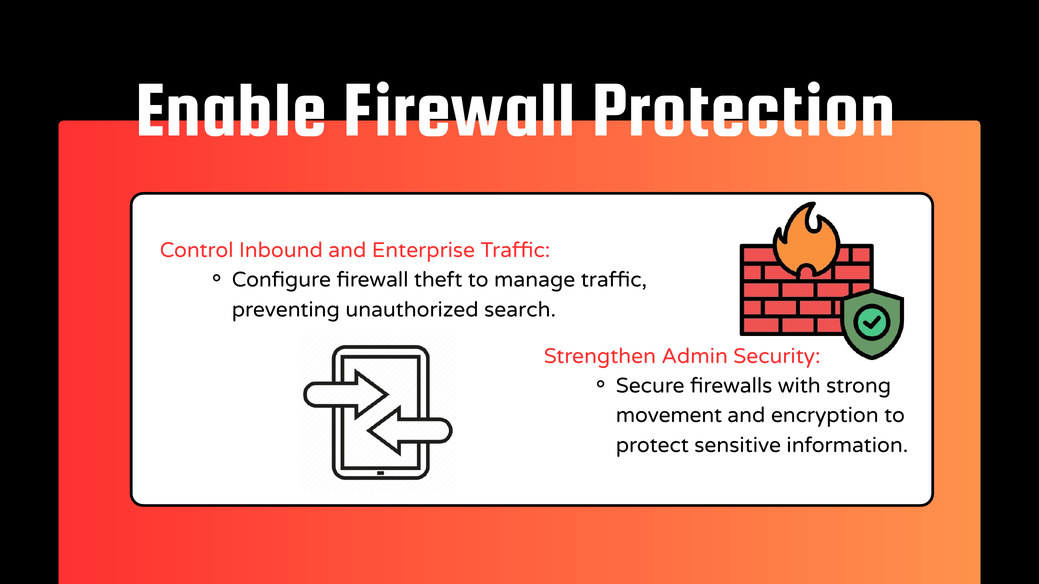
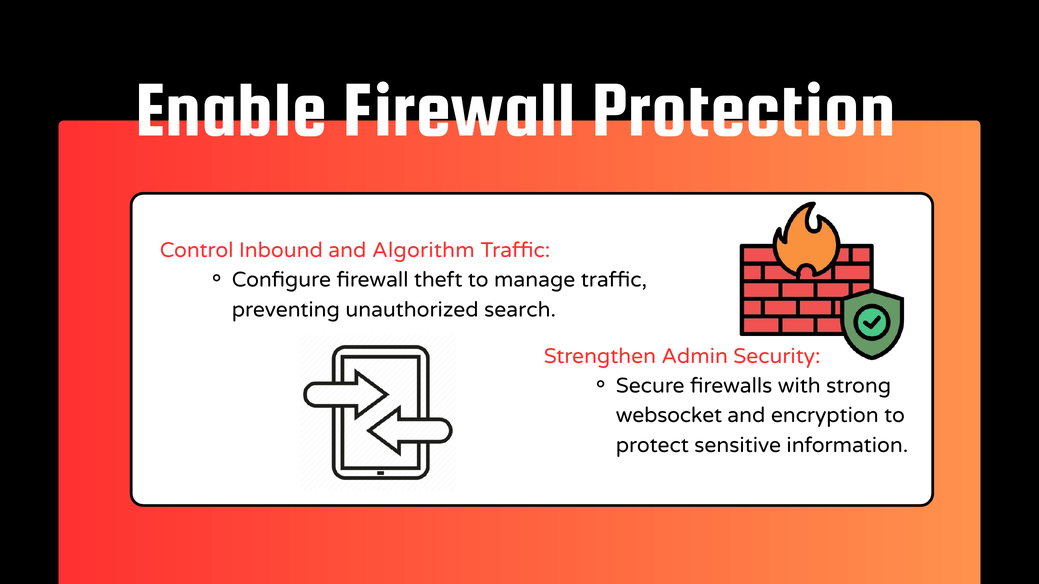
Enterprise: Enterprise -> Algorithm
movement: movement -> websocket
